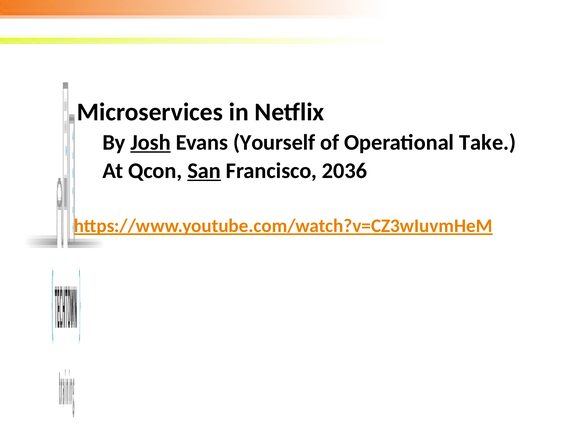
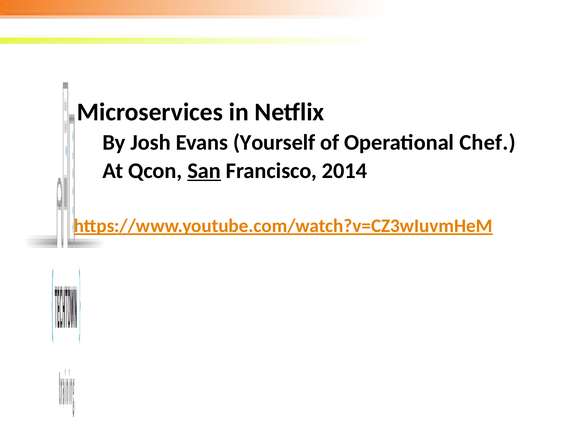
Josh underline: present -> none
Take: Take -> Chef
2036: 2036 -> 2014
